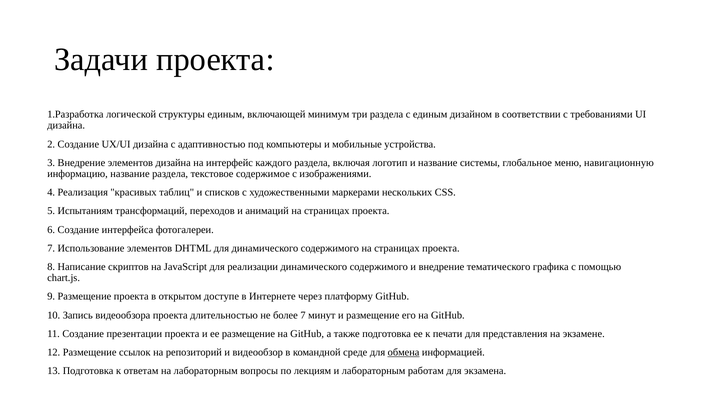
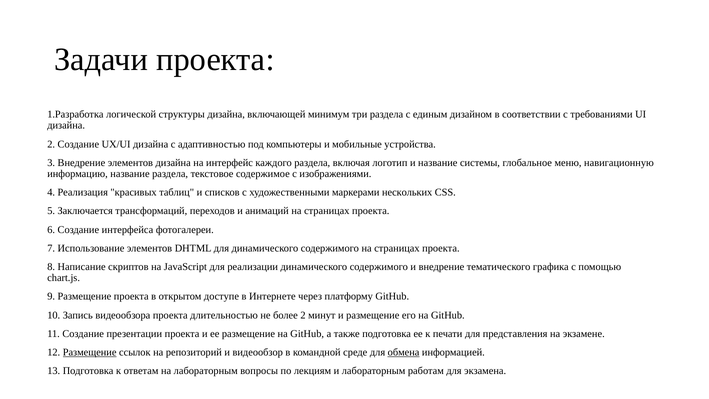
структуры единым: единым -> дизайна
Испытаниям: Испытаниям -> Заключается
более 7: 7 -> 2
Размещение at (90, 352) underline: none -> present
